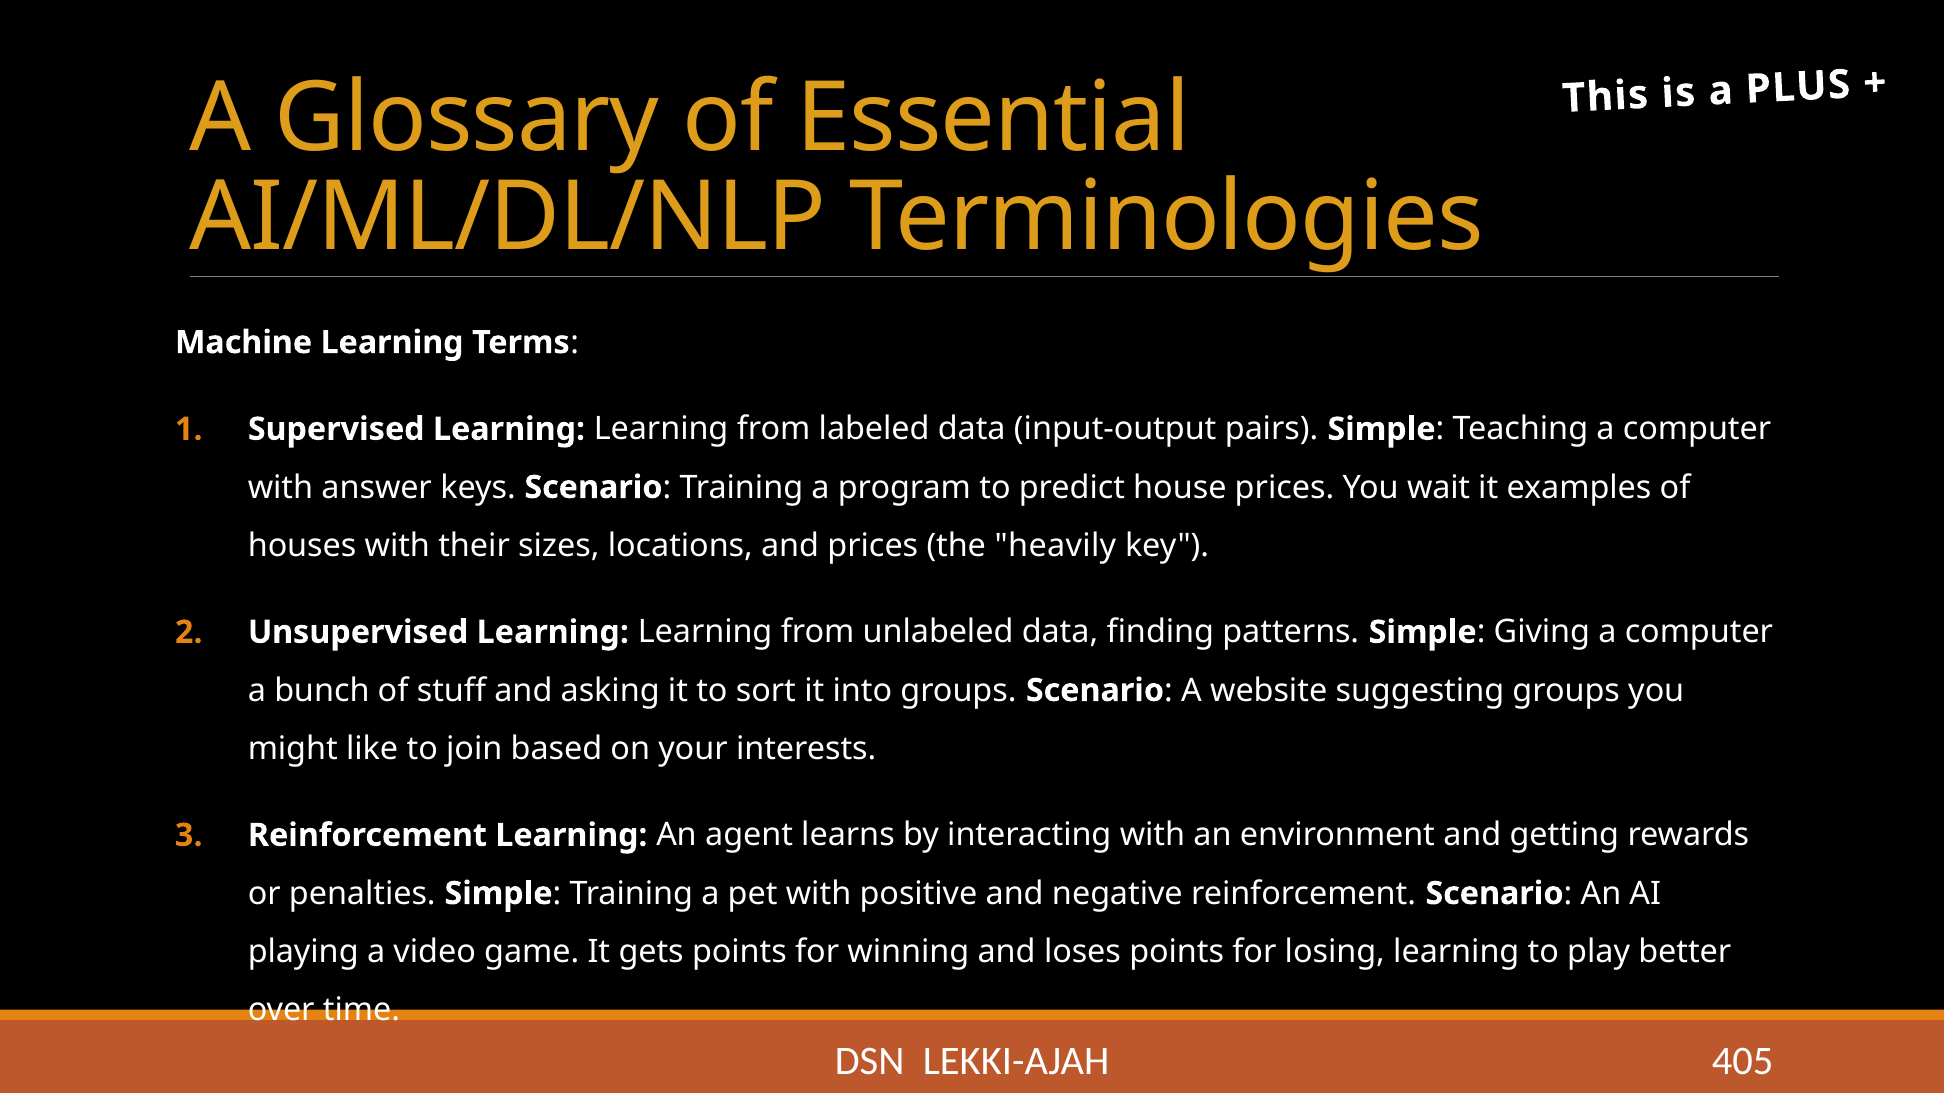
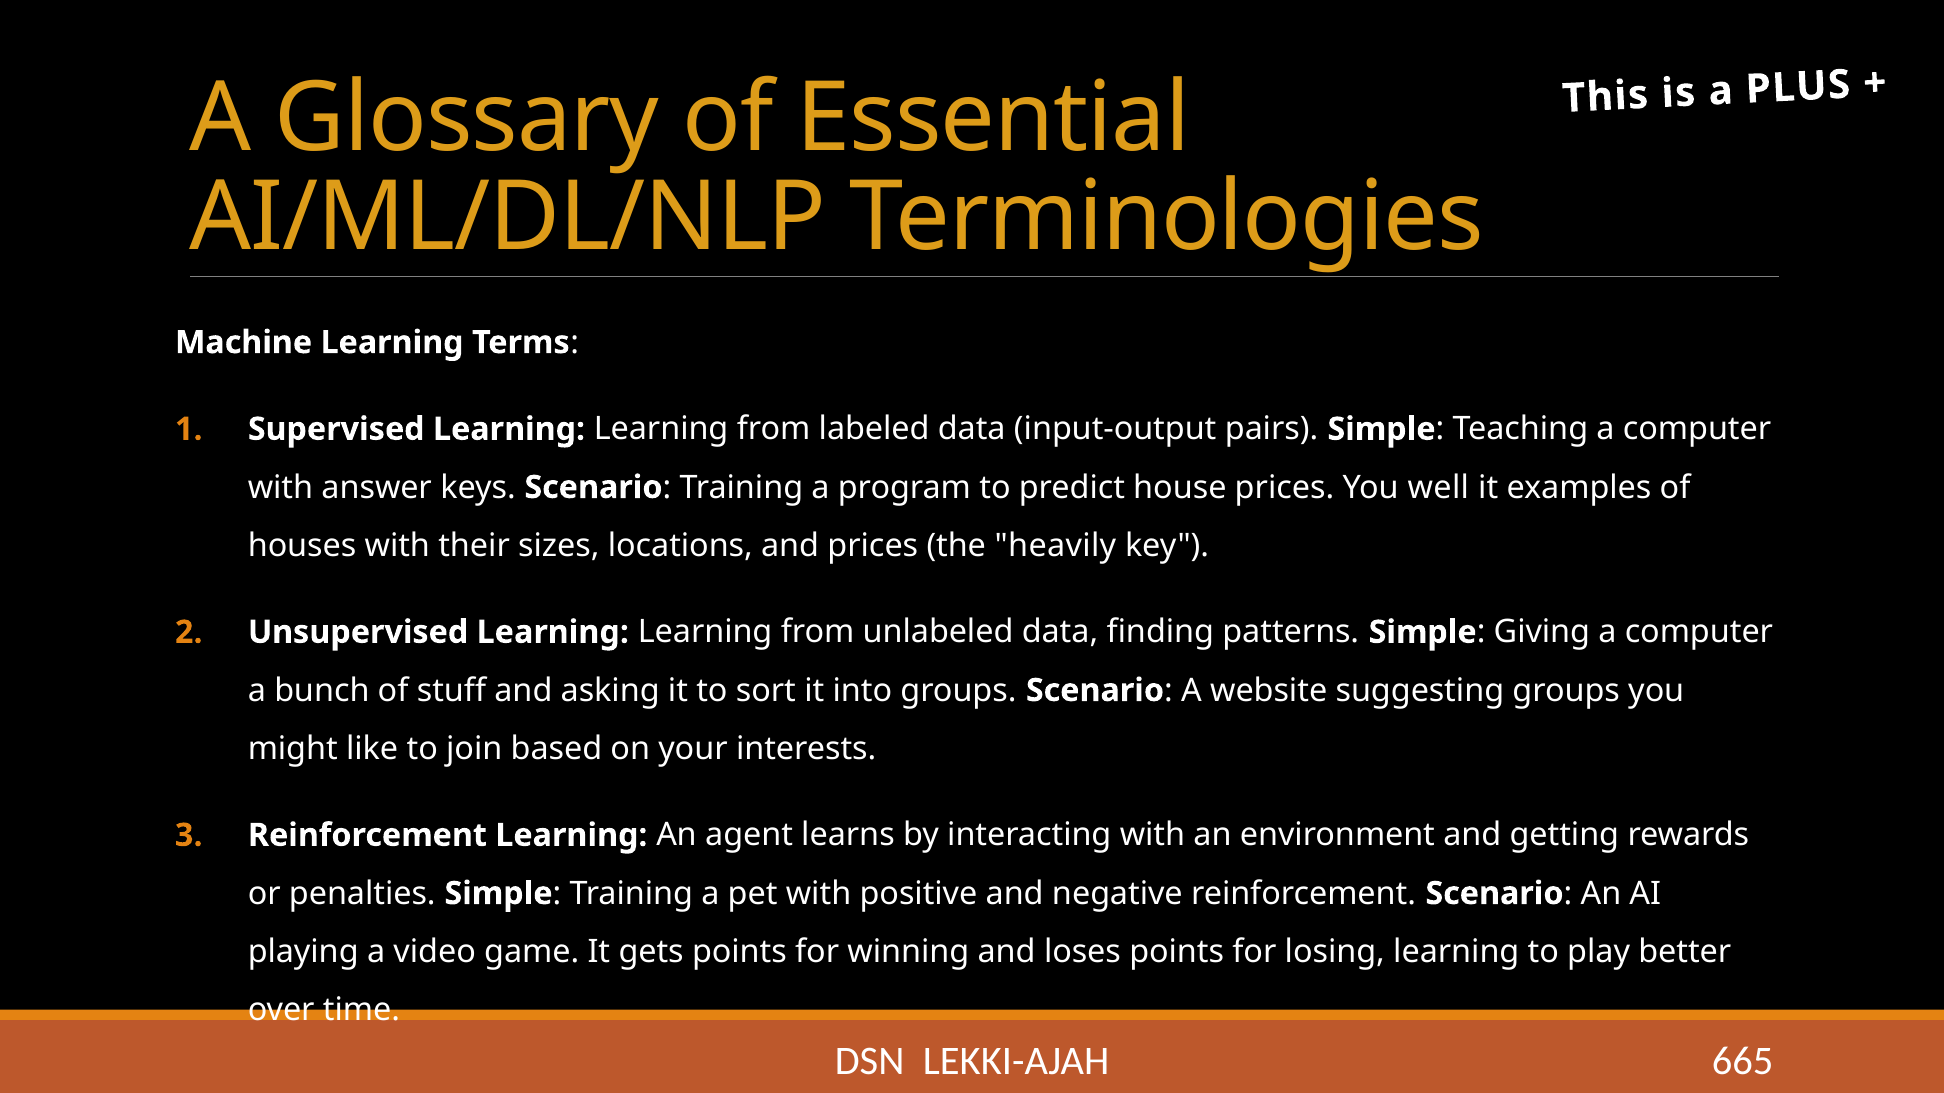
wait: wait -> well
405: 405 -> 665
